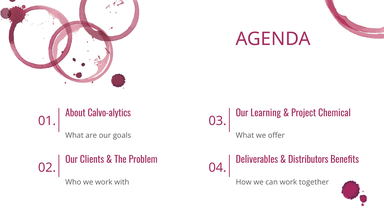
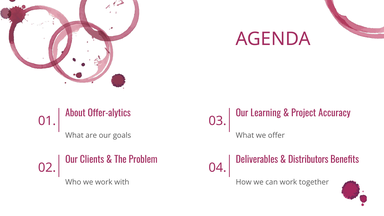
Calvo-alytics: Calvo-alytics -> Offer-alytics
Chemical: Chemical -> Accuracy
